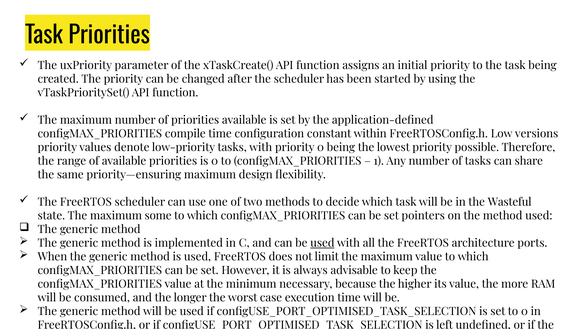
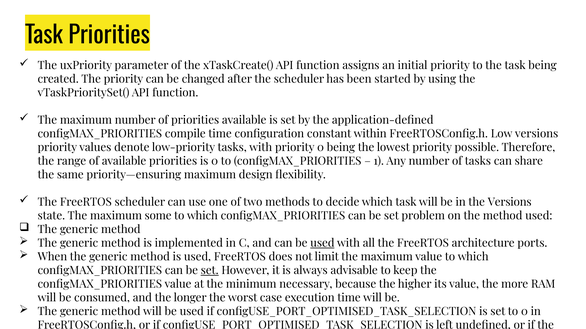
the Wasteful: Wasteful -> Versions
pointers: pointers -> problem
set at (210, 271) underline: none -> present
